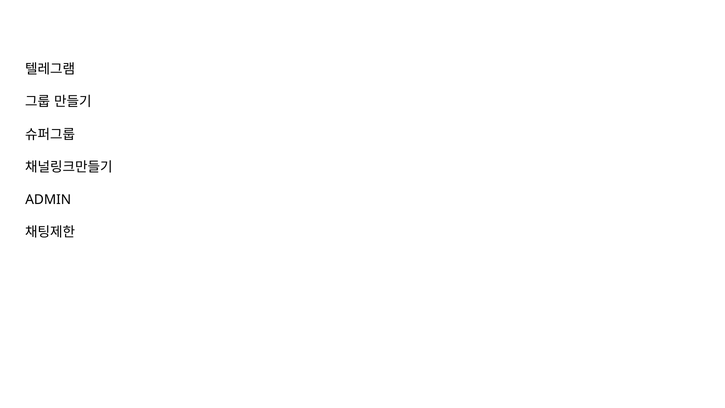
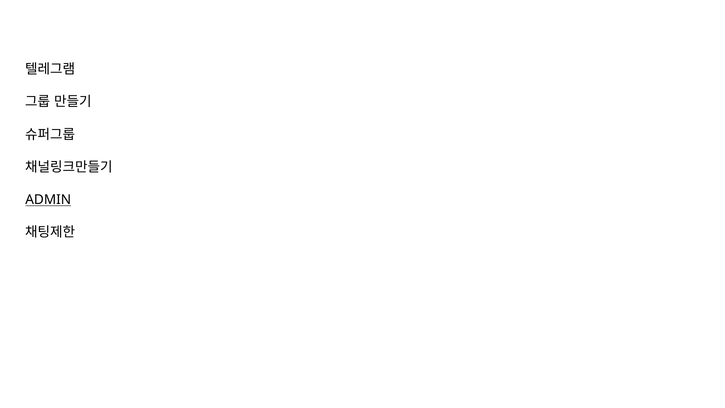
ADMIN underline: none -> present
